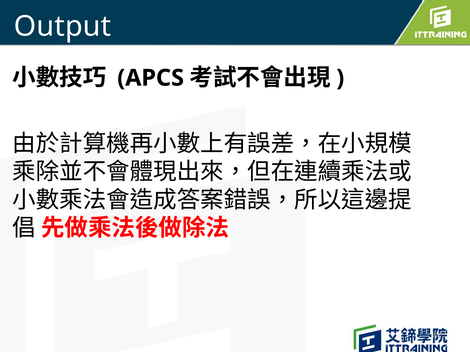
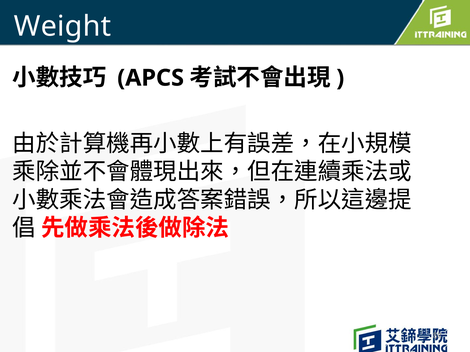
Output: Output -> Weight
